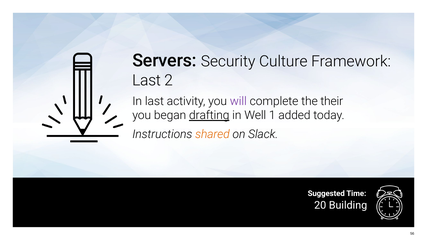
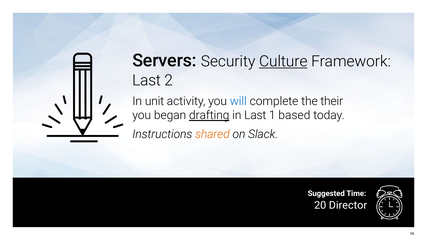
Culture underline: none -> present
In last: last -> unit
will colour: purple -> blue
in Well: Well -> Last
added: added -> based
Building: Building -> Director
